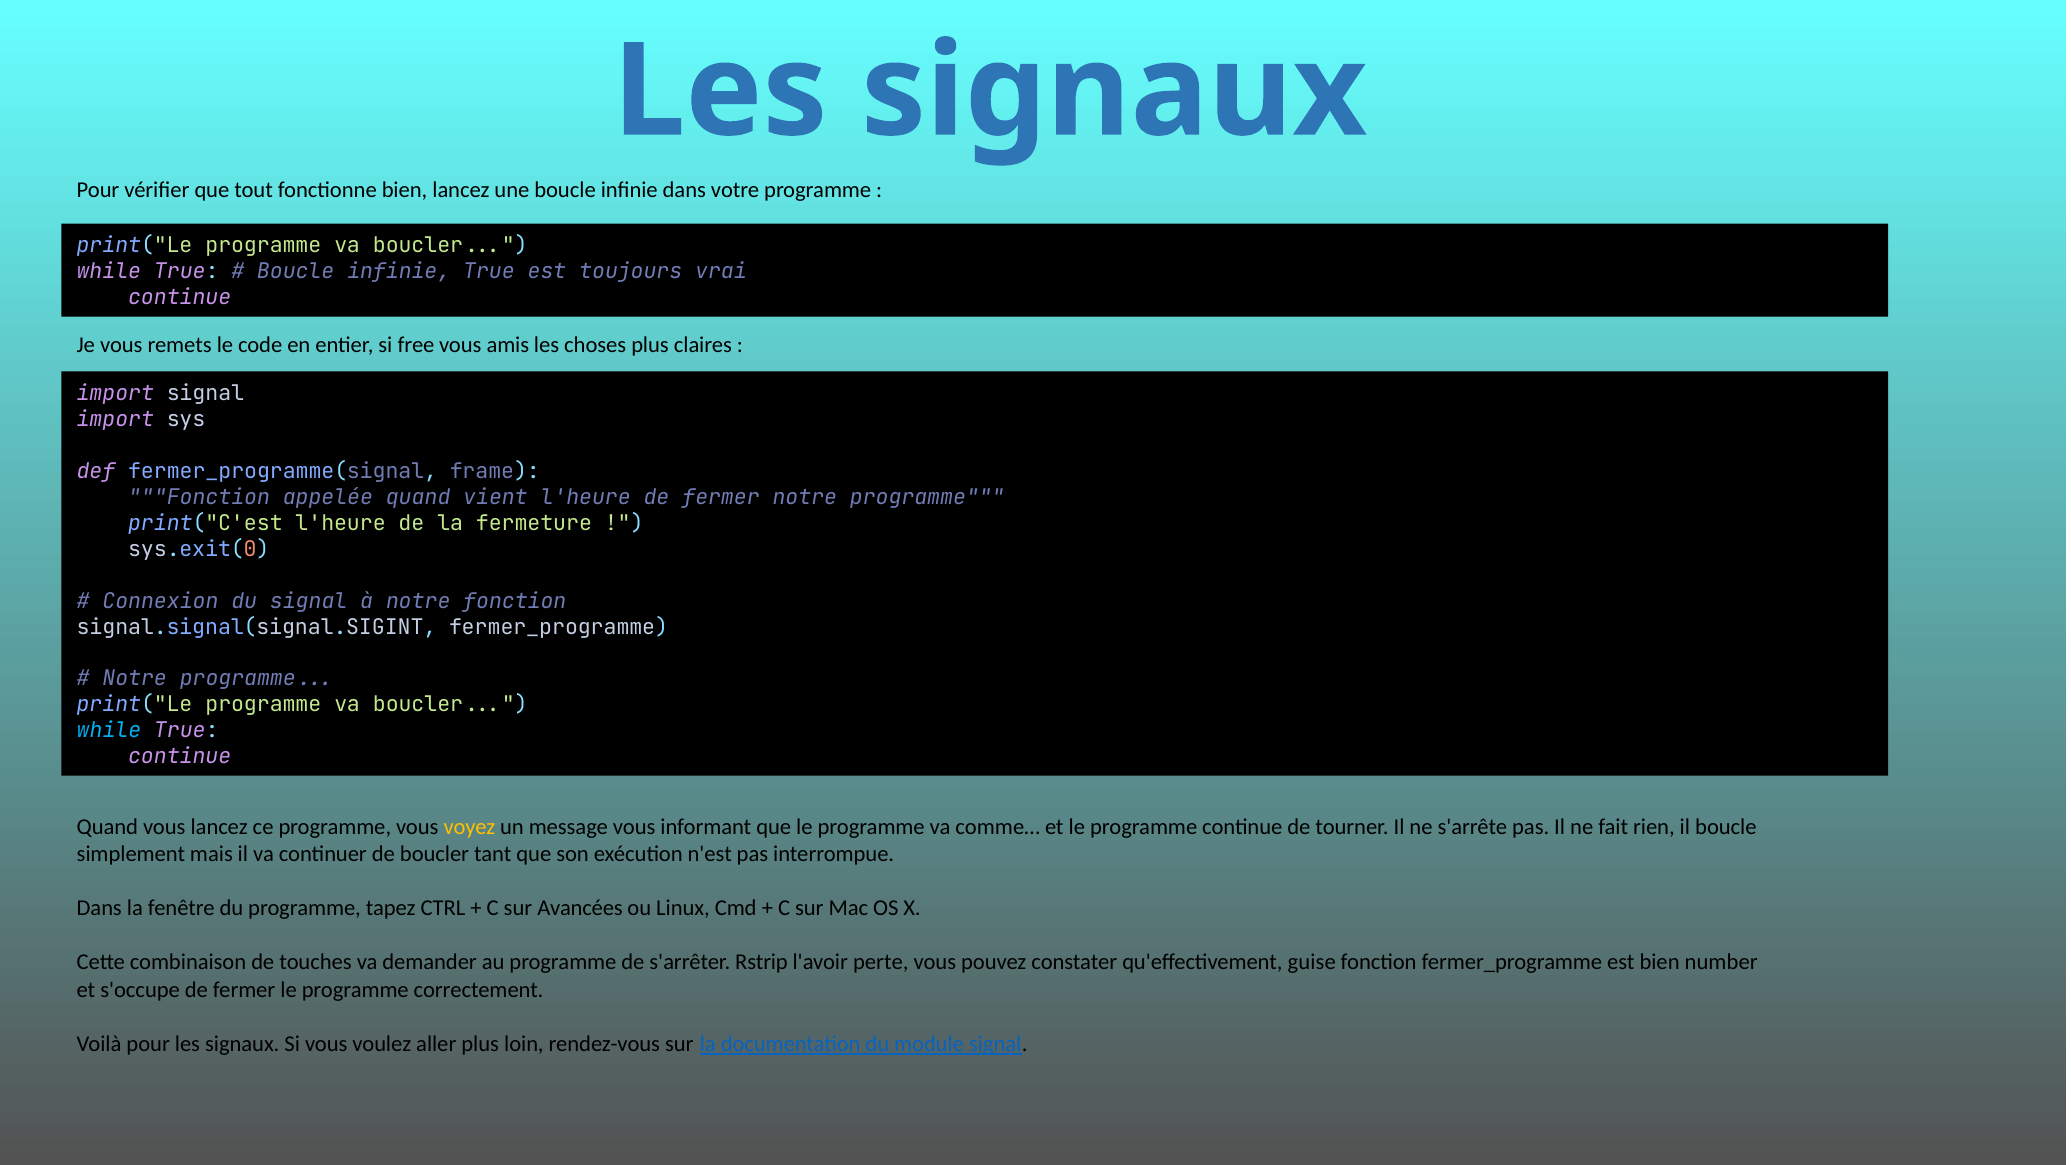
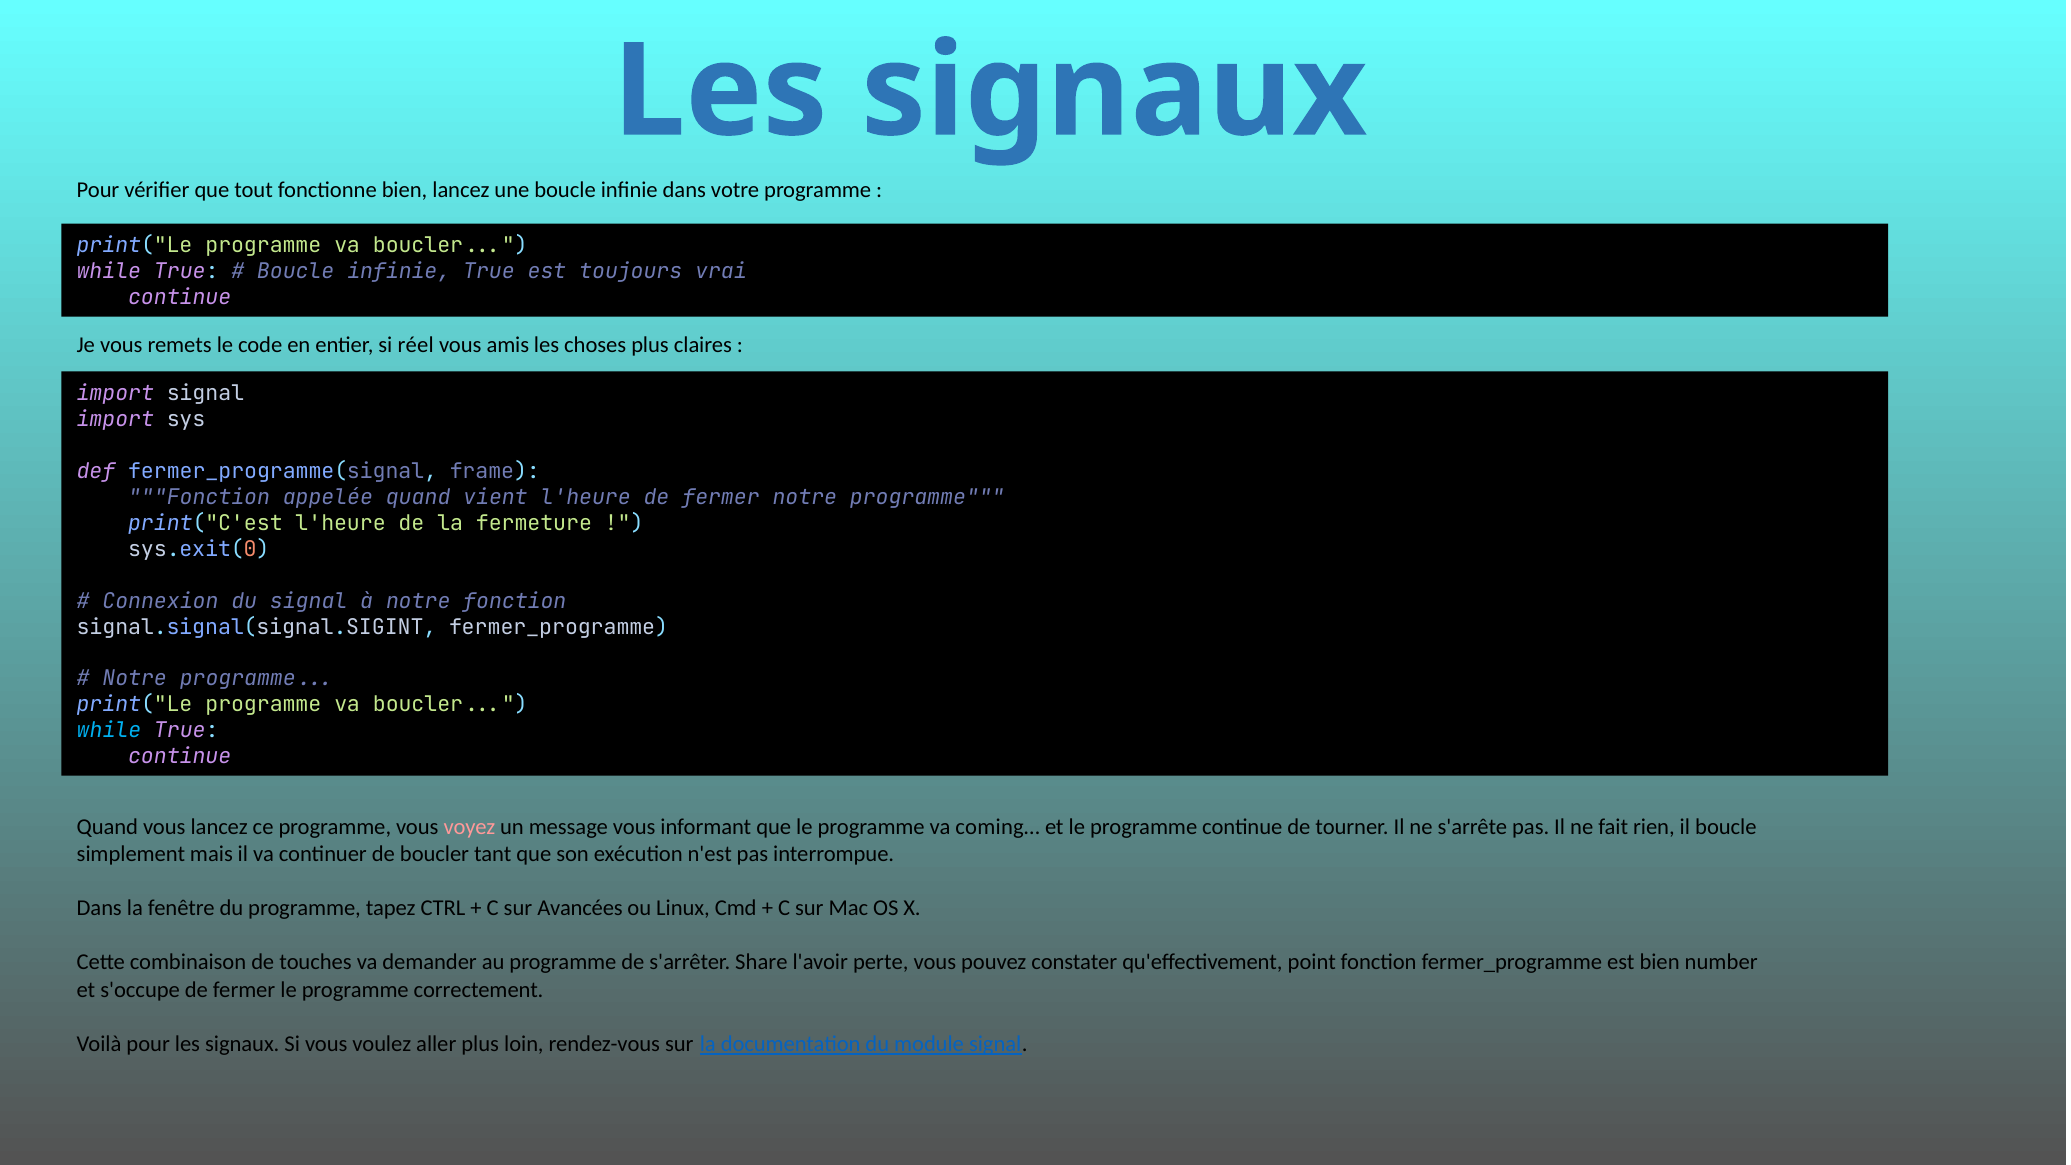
free: free -> réel
voyez colour: yellow -> pink
comme…: comme… -> coming…
Rstrip: Rstrip -> Share
guise: guise -> point
